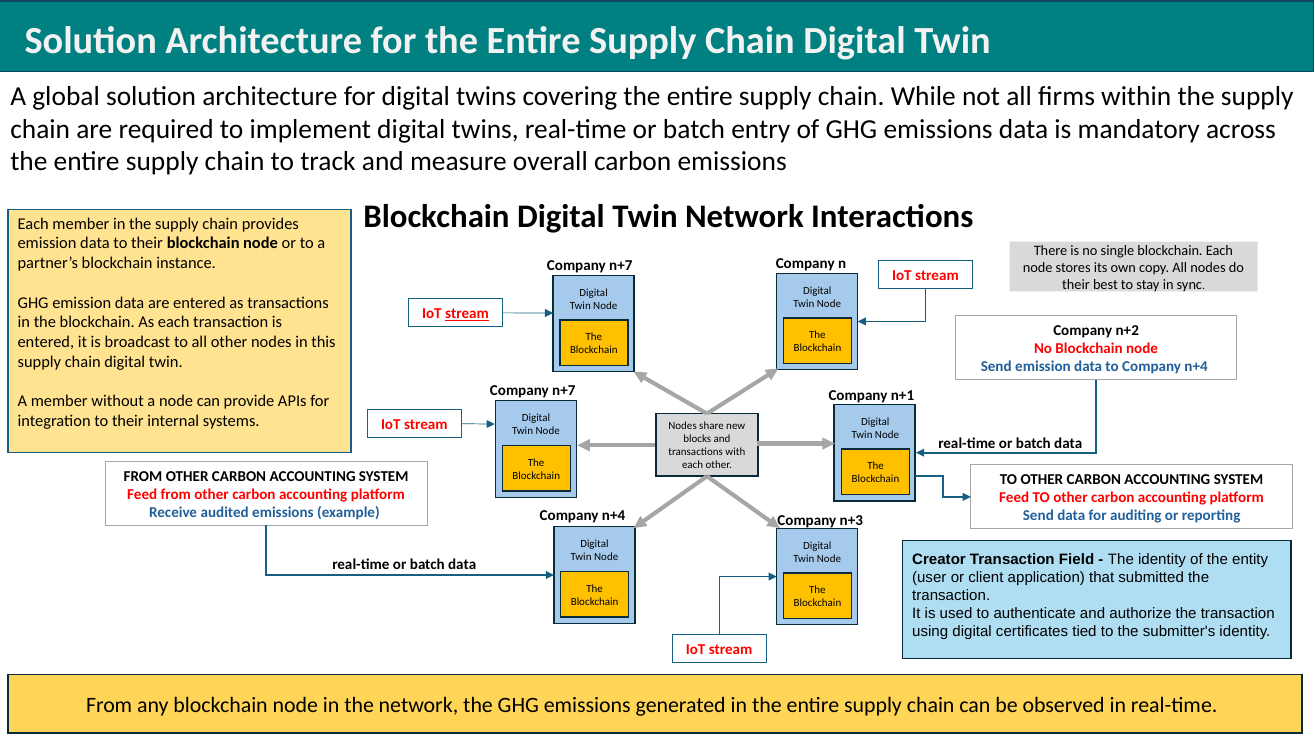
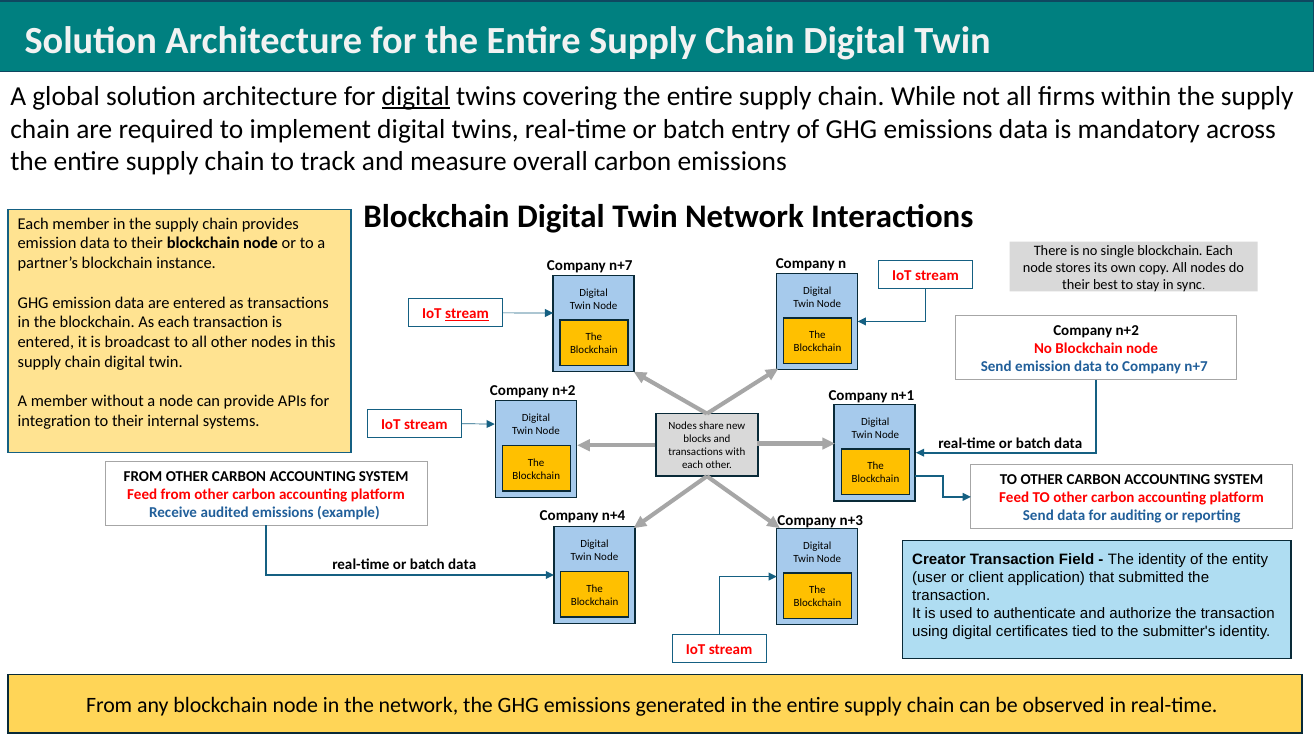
digital at (416, 96) underline: none -> present
to Company n+4: n+4 -> n+7
n+7 at (564, 390): n+7 -> n+2
